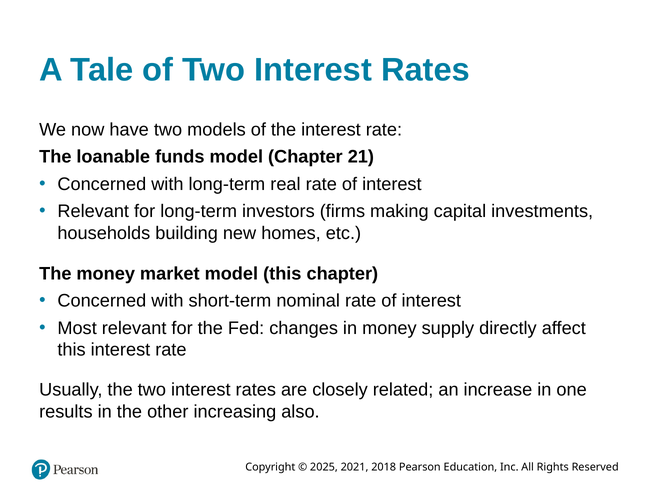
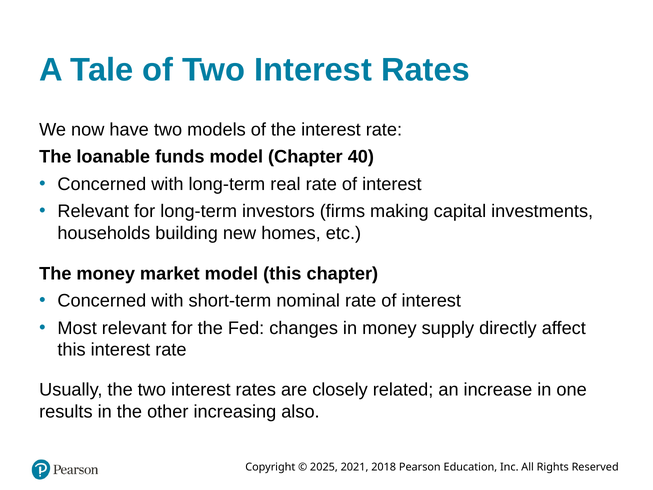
21: 21 -> 40
